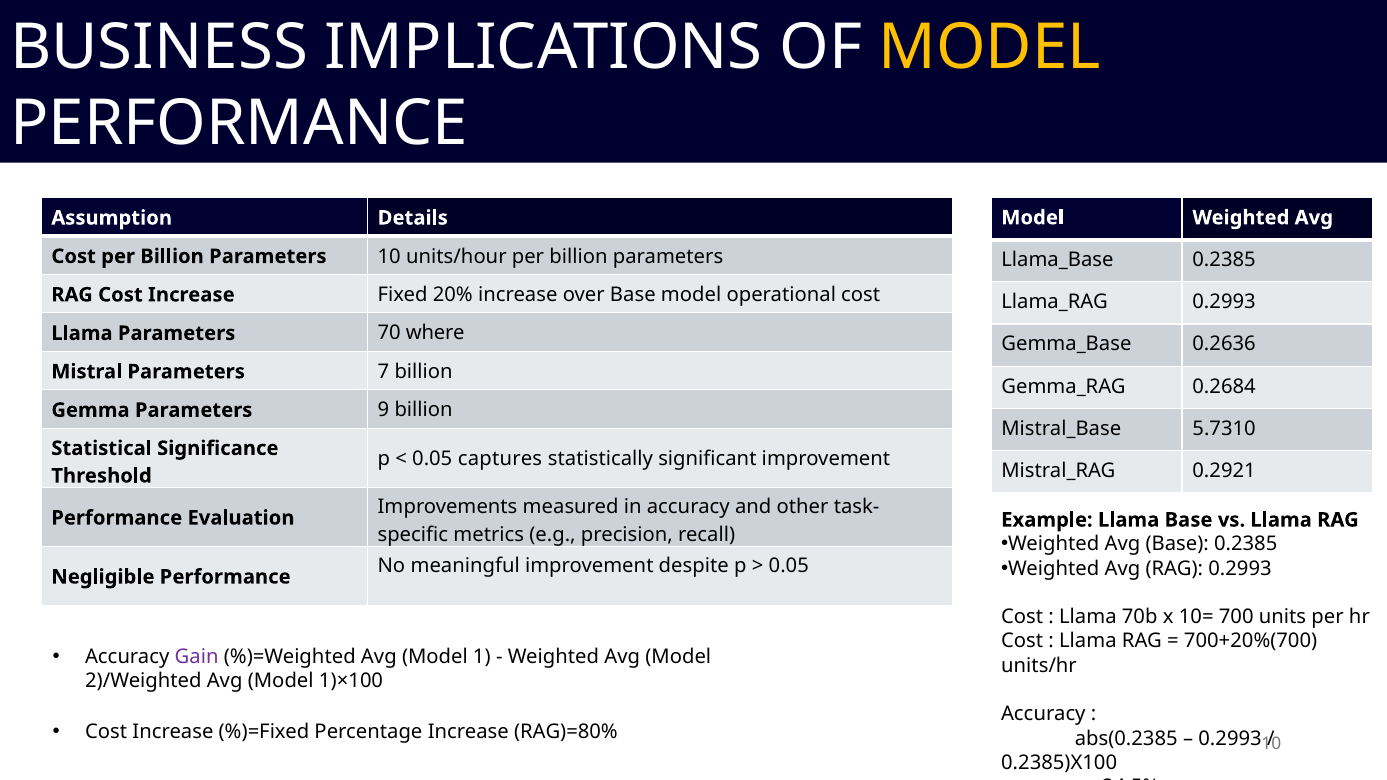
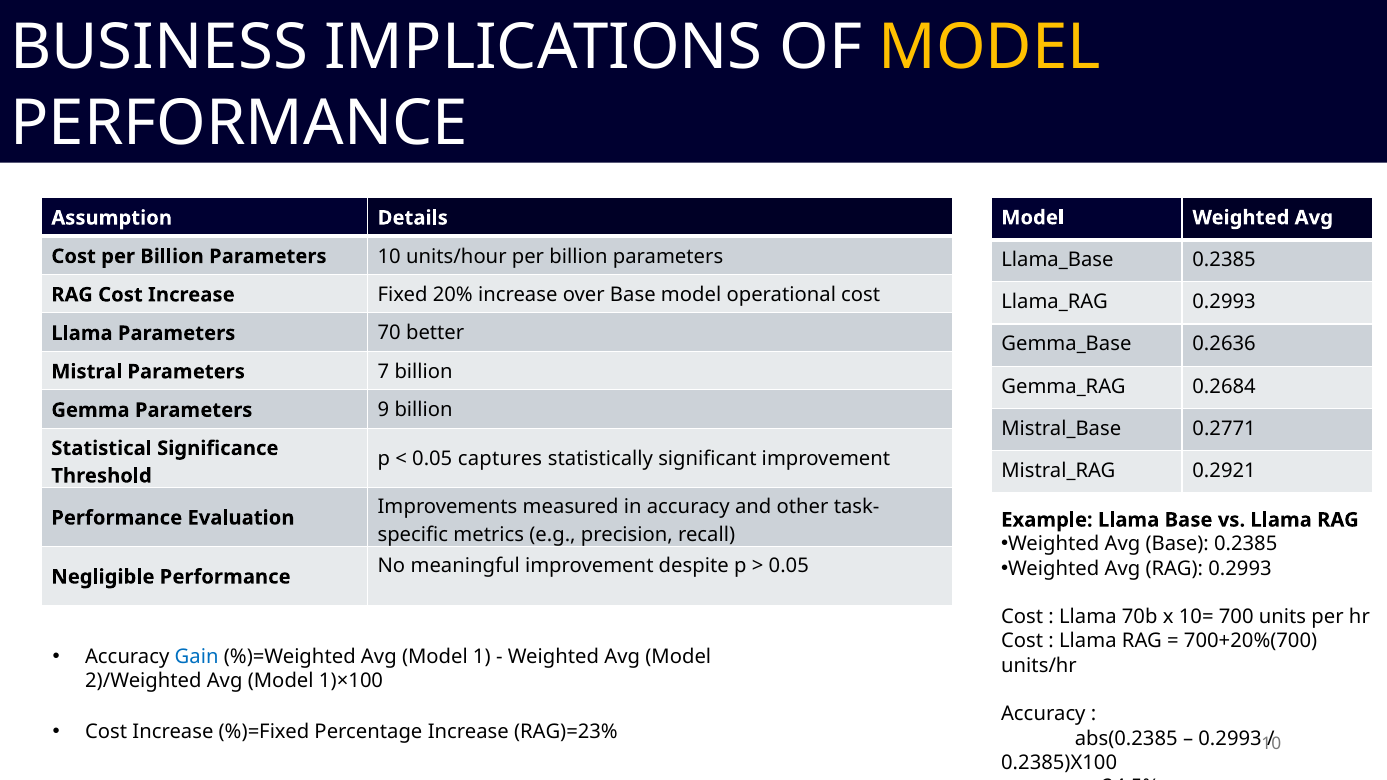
where: where -> better
5.7310: 5.7310 -> 0.2771
Gain colour: purple -> blue
RAG)=80%: RAG)=80% -> RAG)=23%
